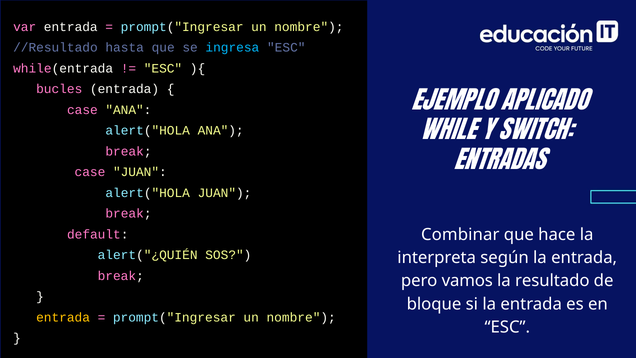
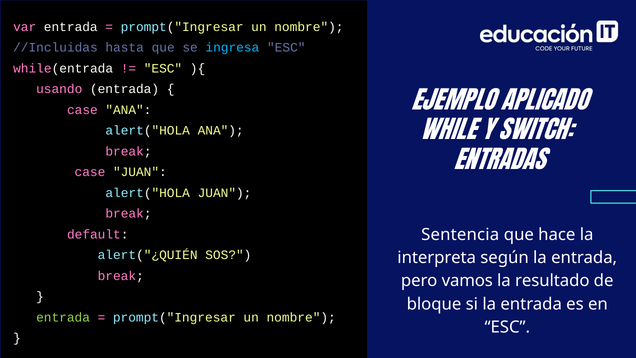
//Resultado: //Resultado -> //Incluidas
bucles: bucles -> usando
Combinar: Combinar -> Sentencia
entrada at (63, 317) colour: yellow -> light green
